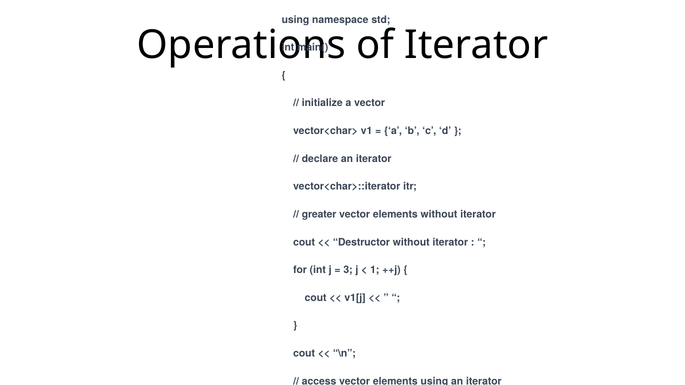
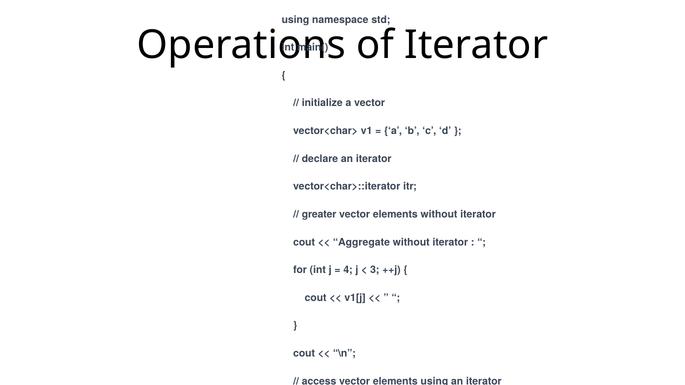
Destructor: Destructor -> Aggregate
3: 3 -> 4
1: 1 -> 3
